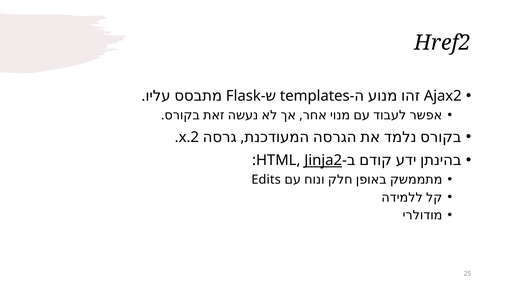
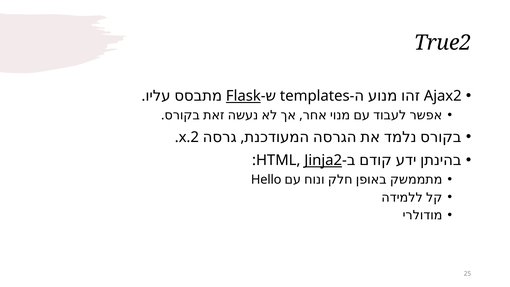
Href2: Href2 -> True2
Flask underline: none -> present
Edits: Edits -> Hello
